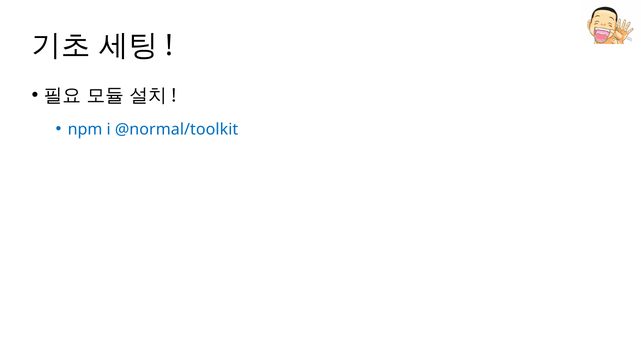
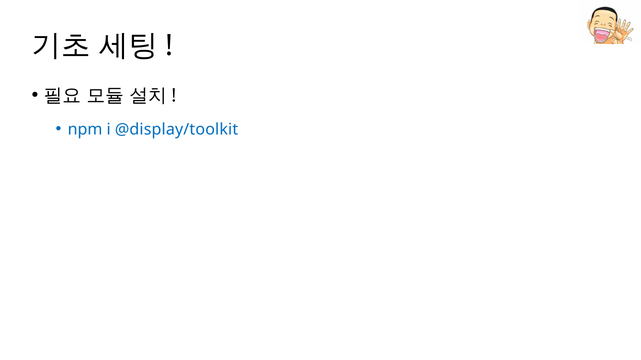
@normal/toolkit: @normal/toolkit -> @display/toolkit
